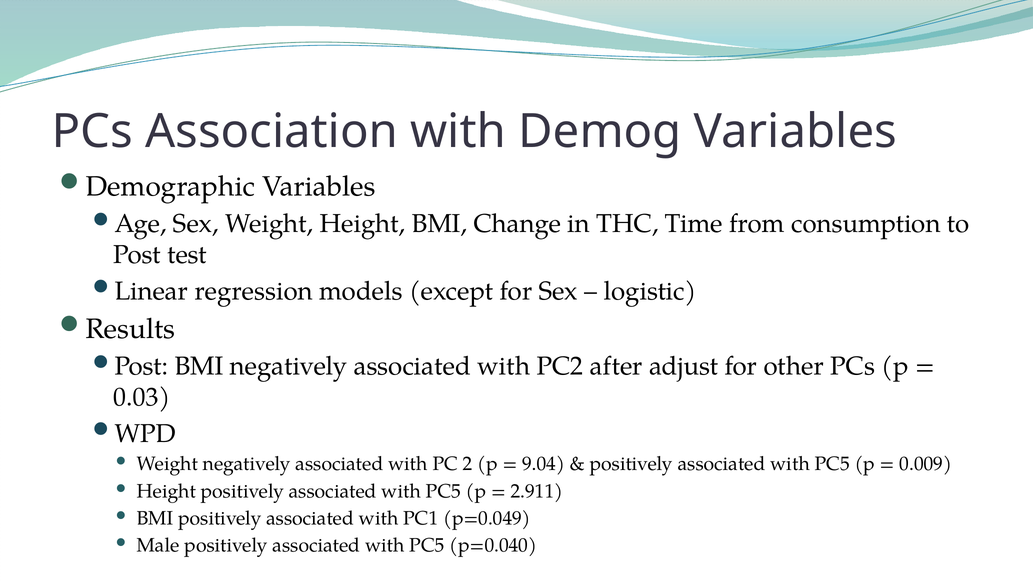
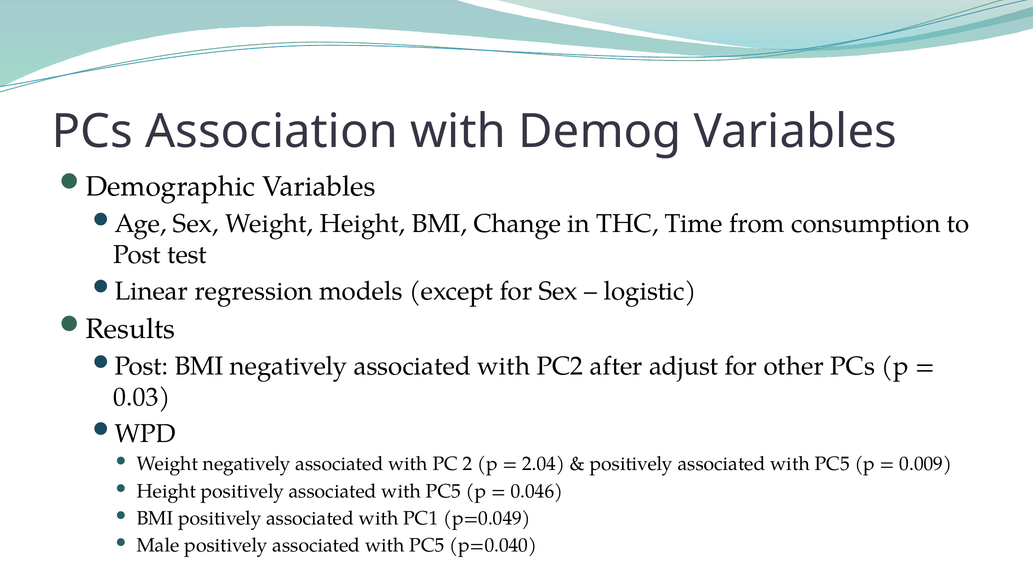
9.04: 9.04 -> 2.04
2.911: 2.911 -> 0.046
